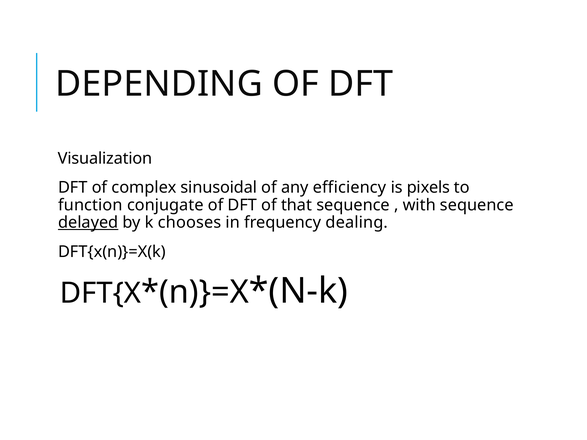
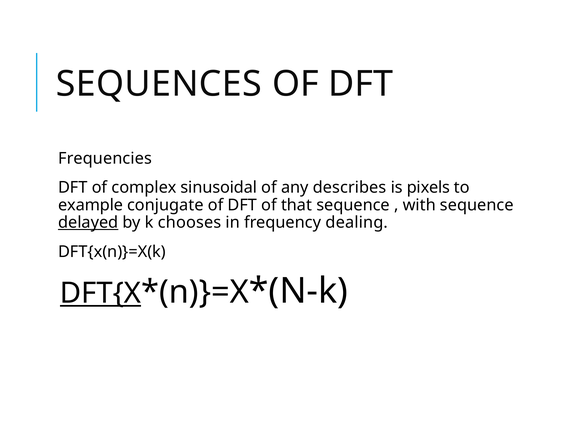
DEPENDING: DEPENDING -> SEQUENCES
Visualization: Visualization -> Frequencies
efficiency: efficiency -> describes
function: function -> example
DFT{X underline: none -> present
